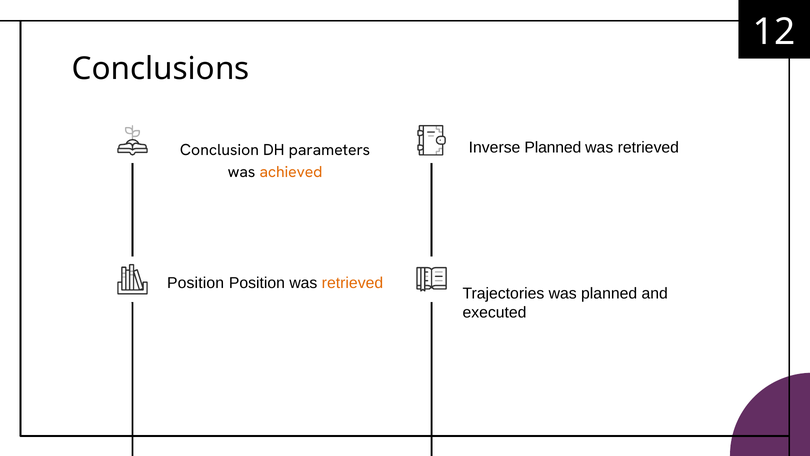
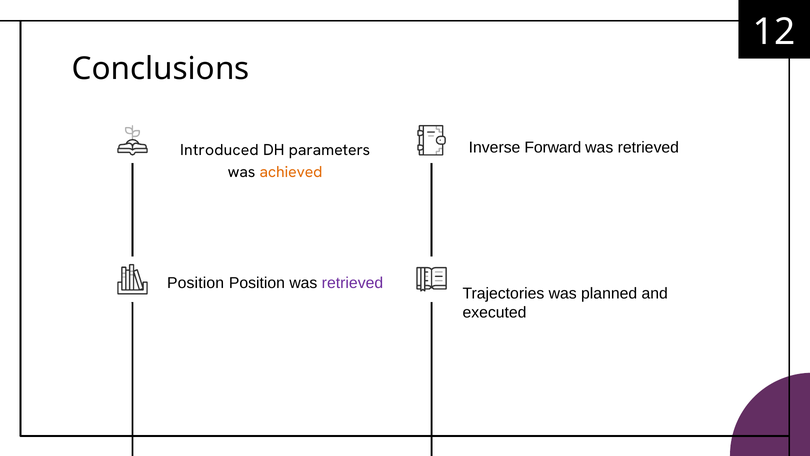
Inverse Planned: Planned -> Forward
Conclusion: Conclusion -> Introduced
retrieved at (352, 283) colour: orange -> purple
